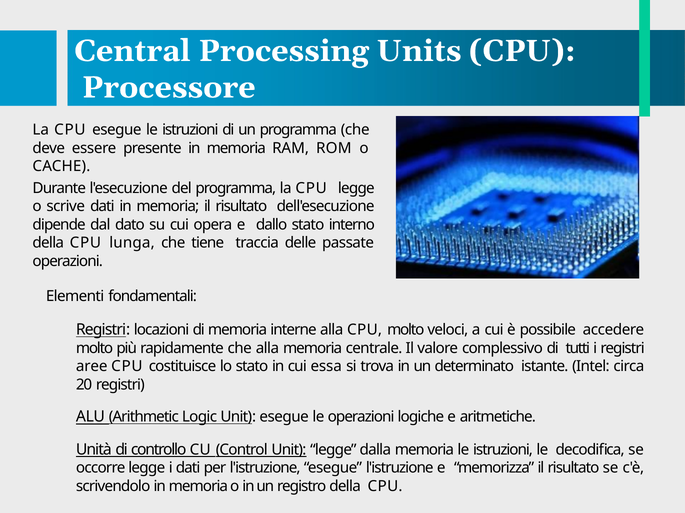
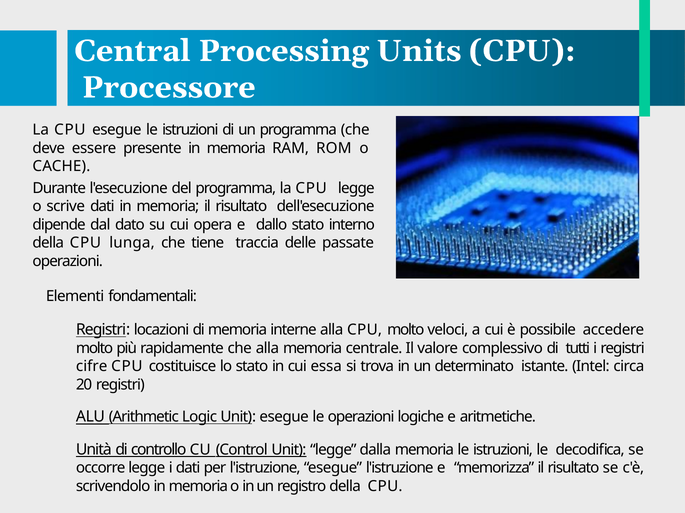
aree: aree -> cifre
